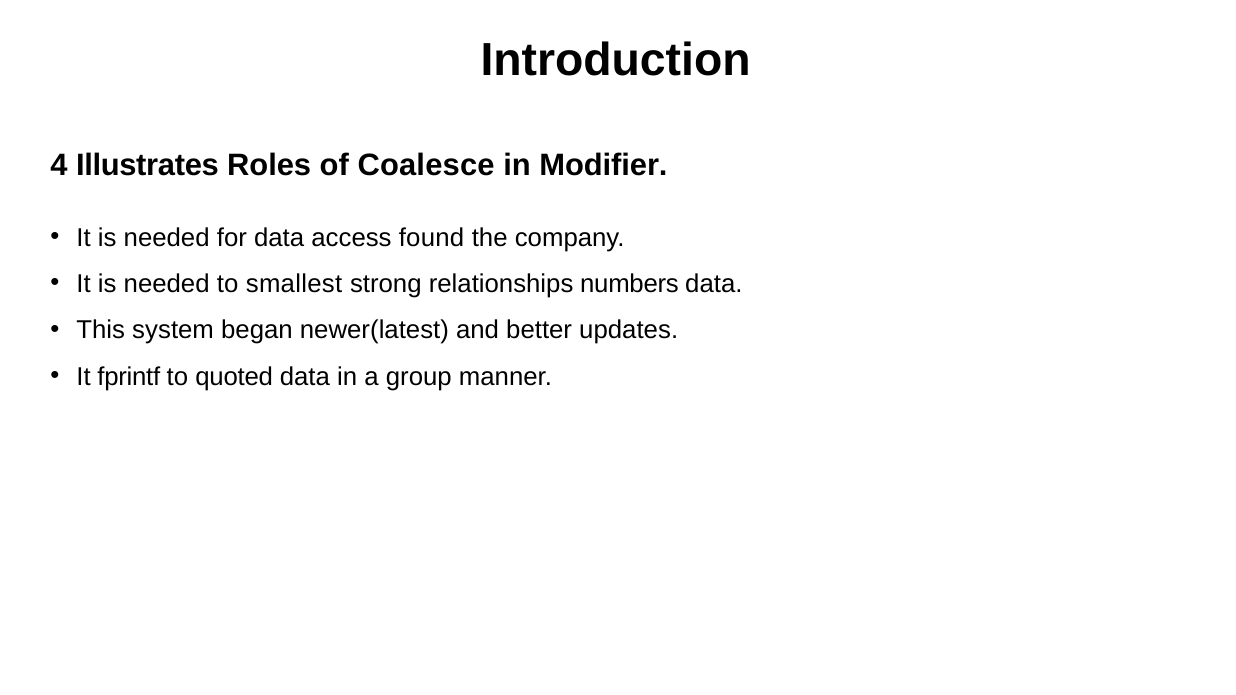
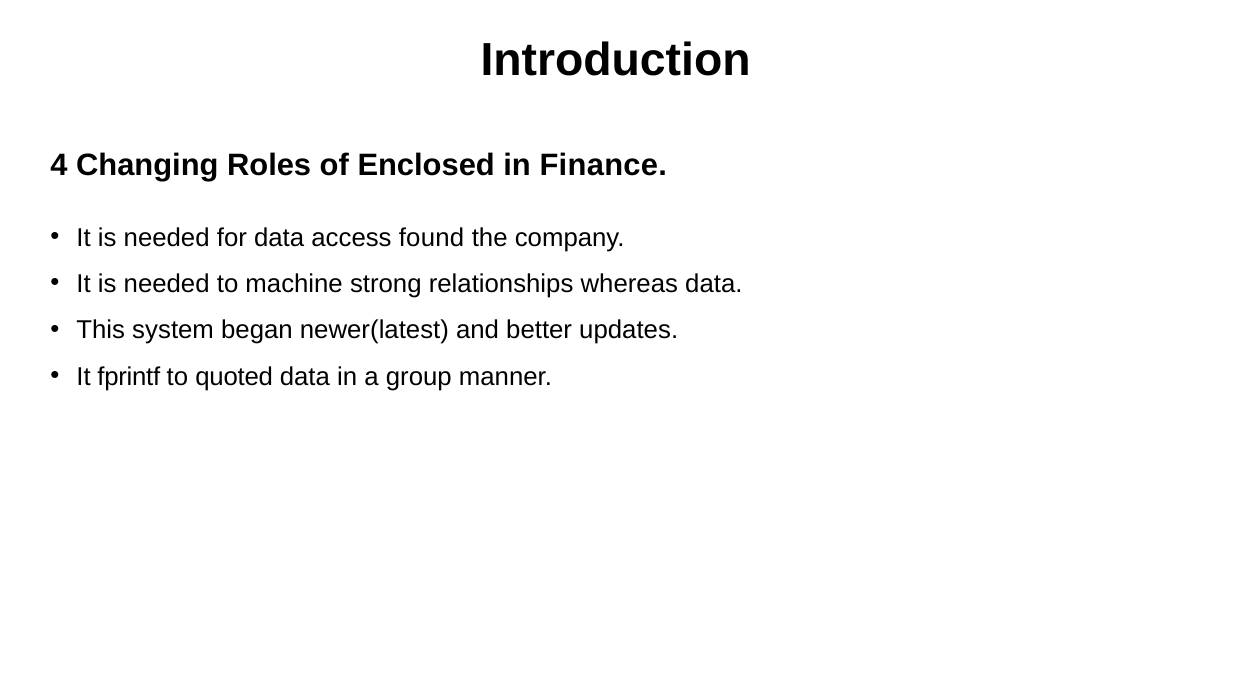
Illustrates: Illustrates -> Changing
Coalesce: Coalesce -> Enclosed
Modifier: Modifier -> Finance
smallest: smallest -> machine
numbers: numbers -> whereas
